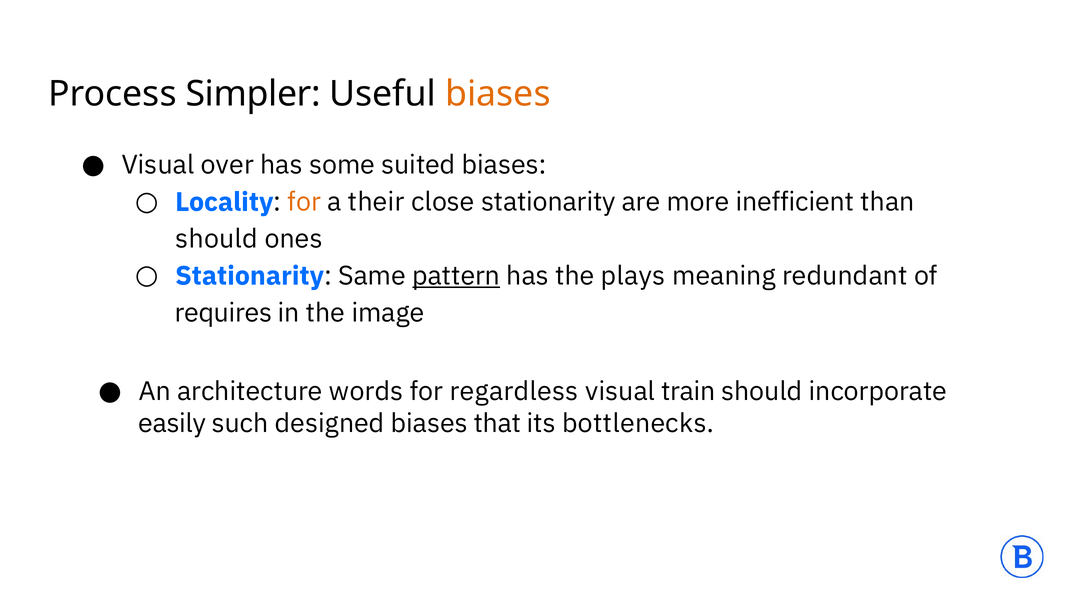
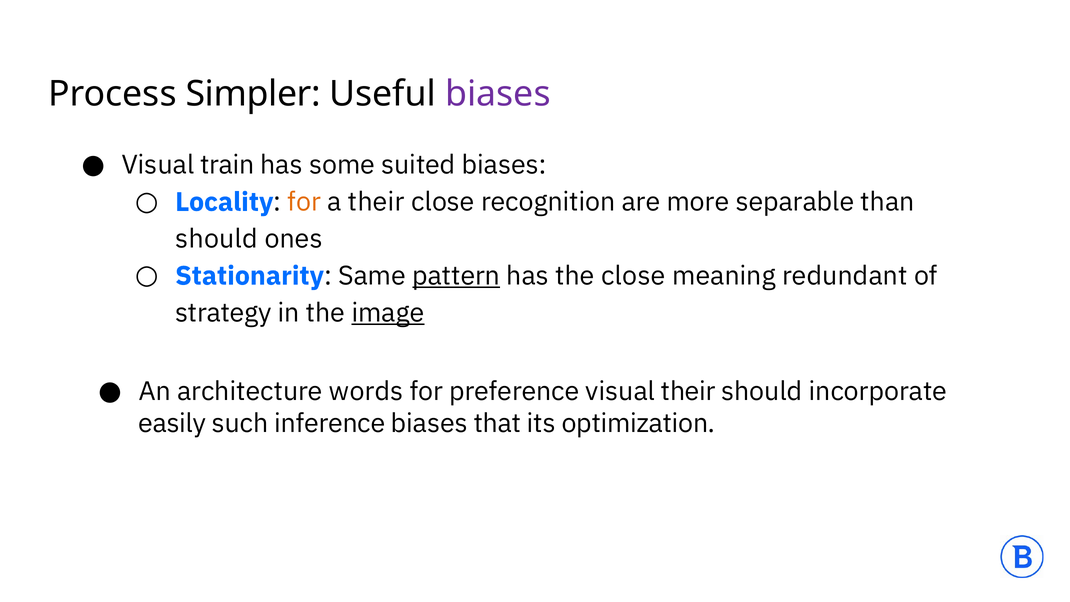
biases at (498, 94) colour: orange -> purple
over: over -> train
close stationarity: stationarity -> recognition
inefficient: inefficient -> separable
the plays: plays -> close
requires: requires -> strategy
image underline: none -> present
regardless: regardless -> preference
visual train: train -> their
designed: designed -> inference
bottlenecks: bottlenecks -> optimization
